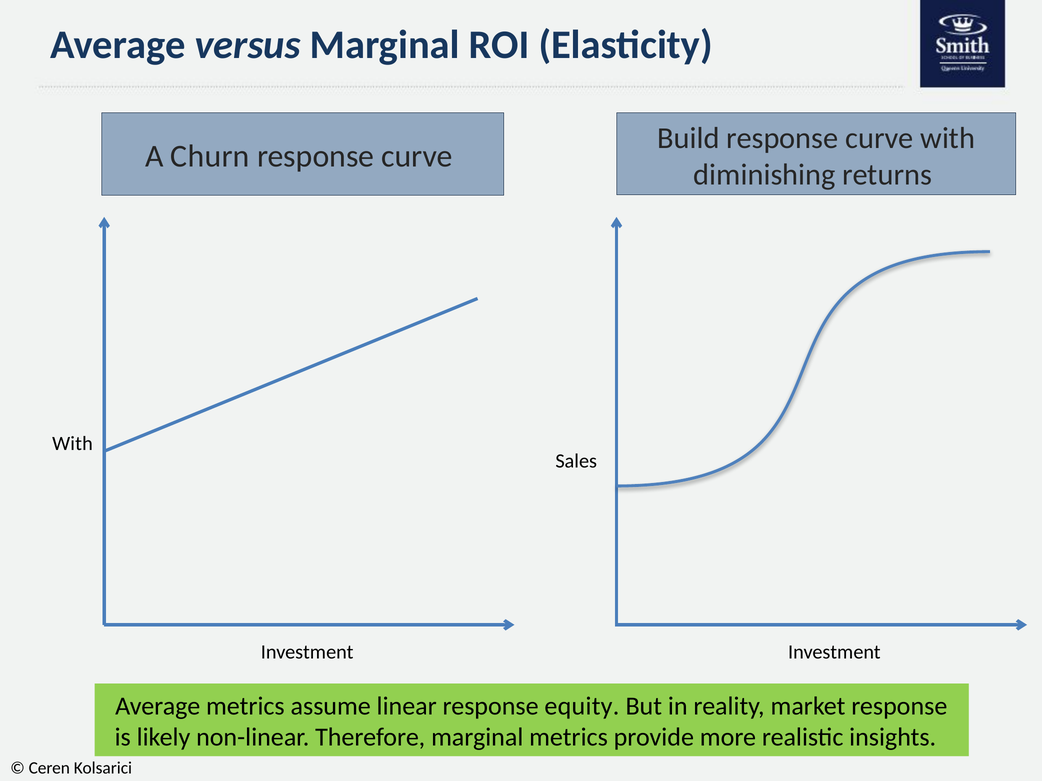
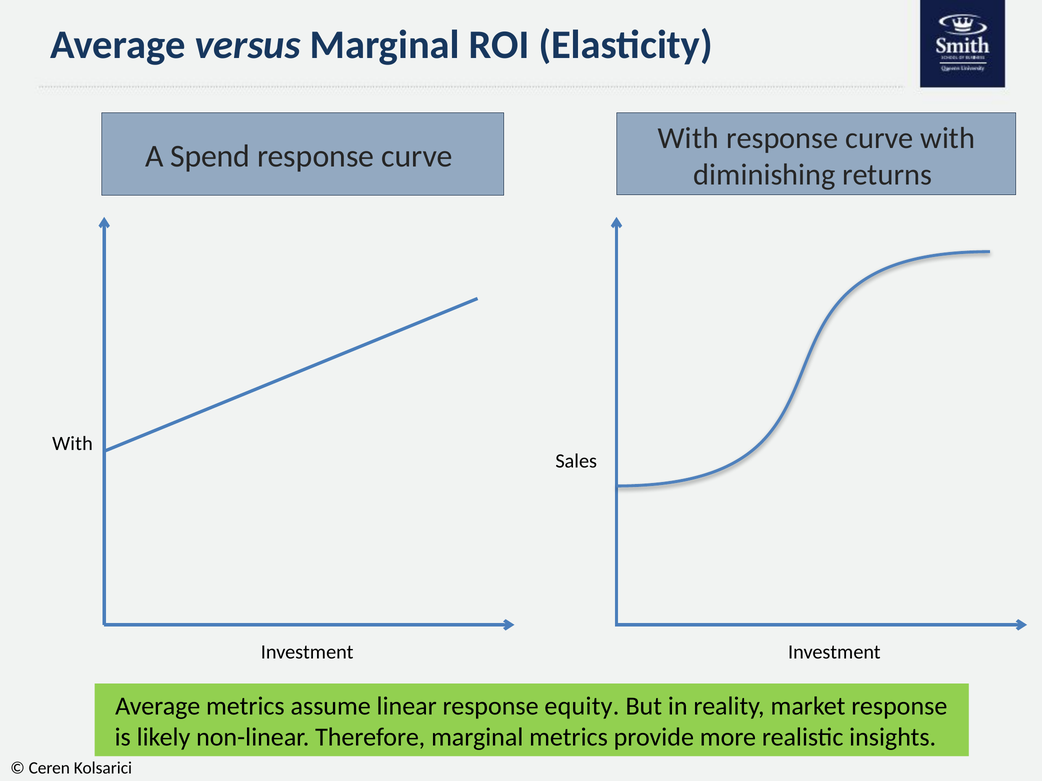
Build at (688, 138): Build -> With
Churn: Churn -> Spend
